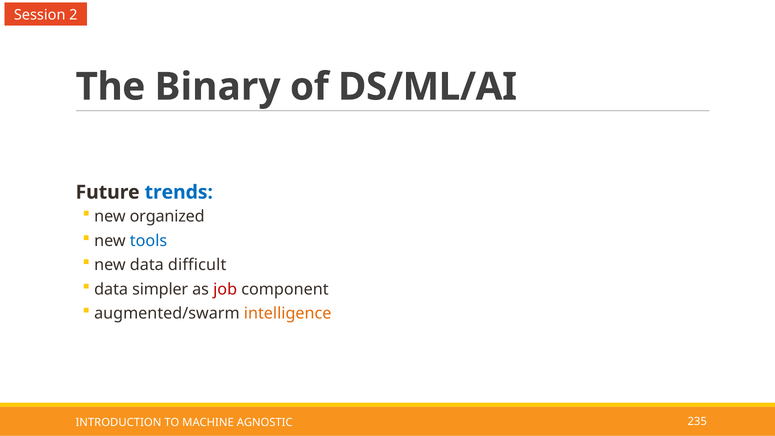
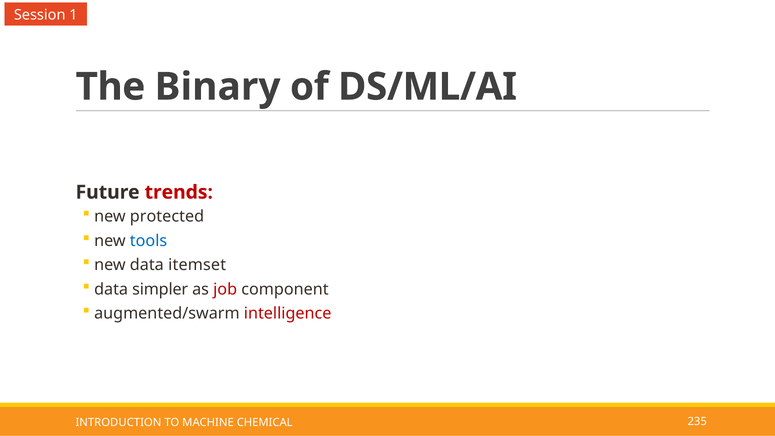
2: 2 -> 1
trends colour: blue -> red
organized: organized -> protected
difficult: difficult -> itemset
intelligence colour: orange -> red
AGNOSTIC: AGNOSTIC -> CHEMICAL
